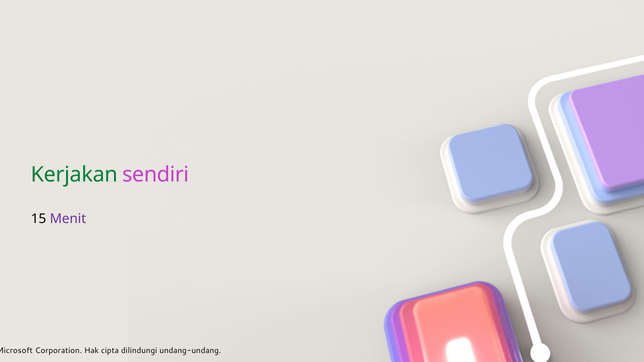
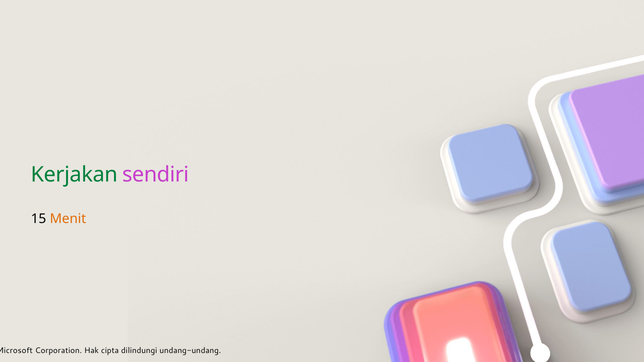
Menit colour: purple -> orange
